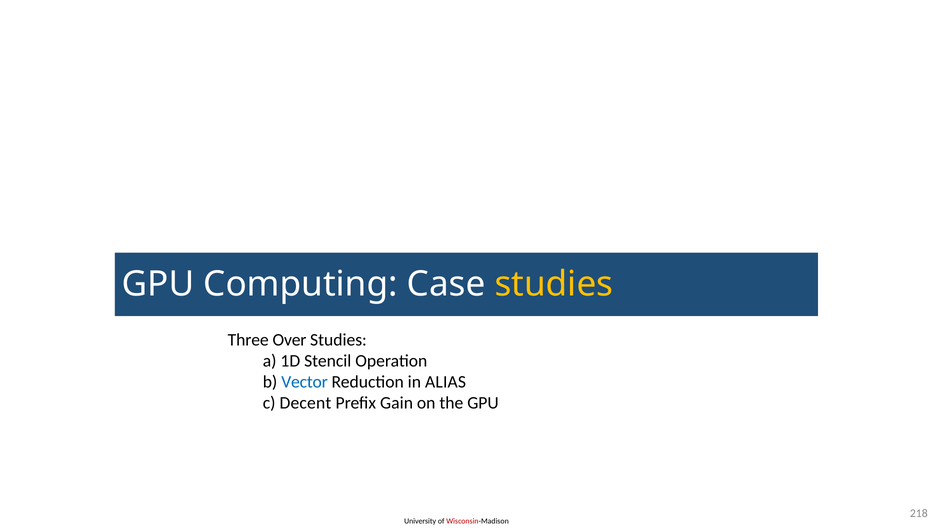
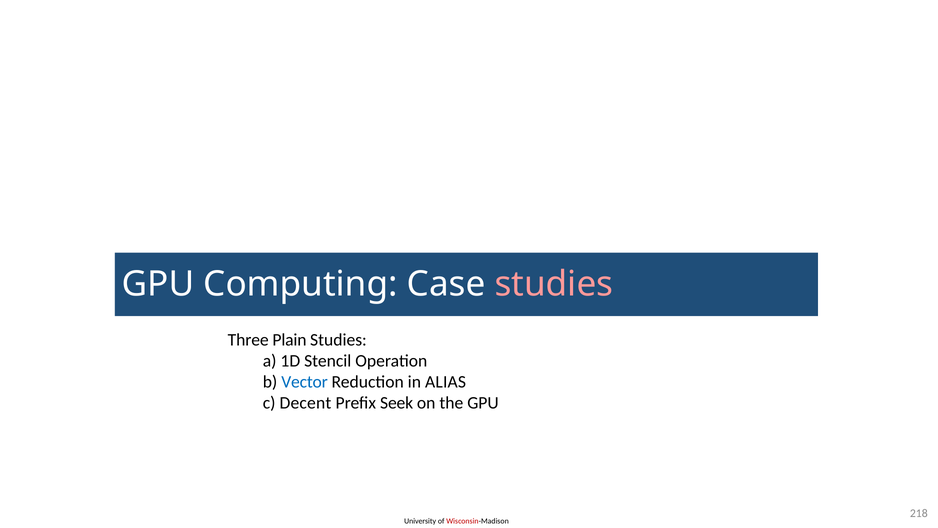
studies at (554, 284) colour: yellow -> pink
Over: Over -> Plain
Gain: Gain -> Seek
